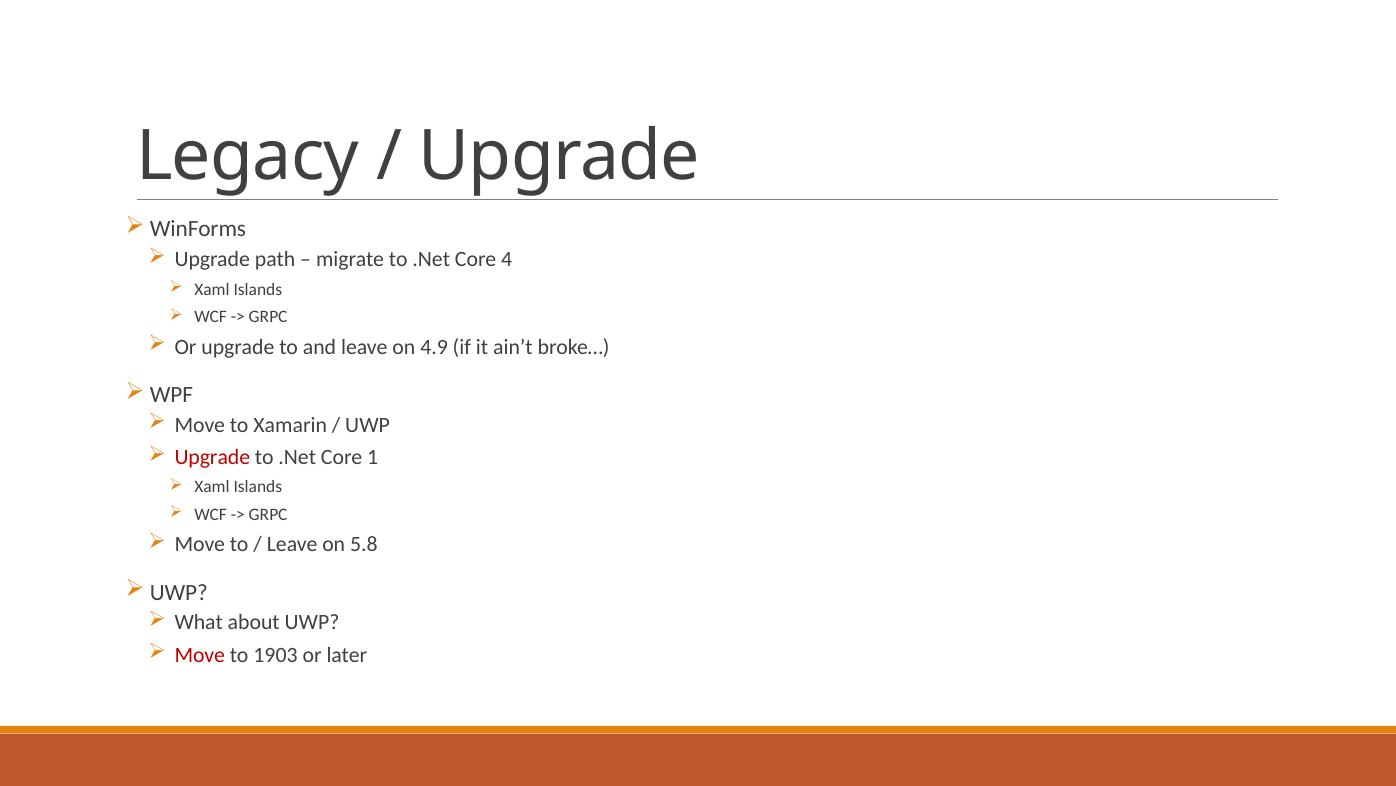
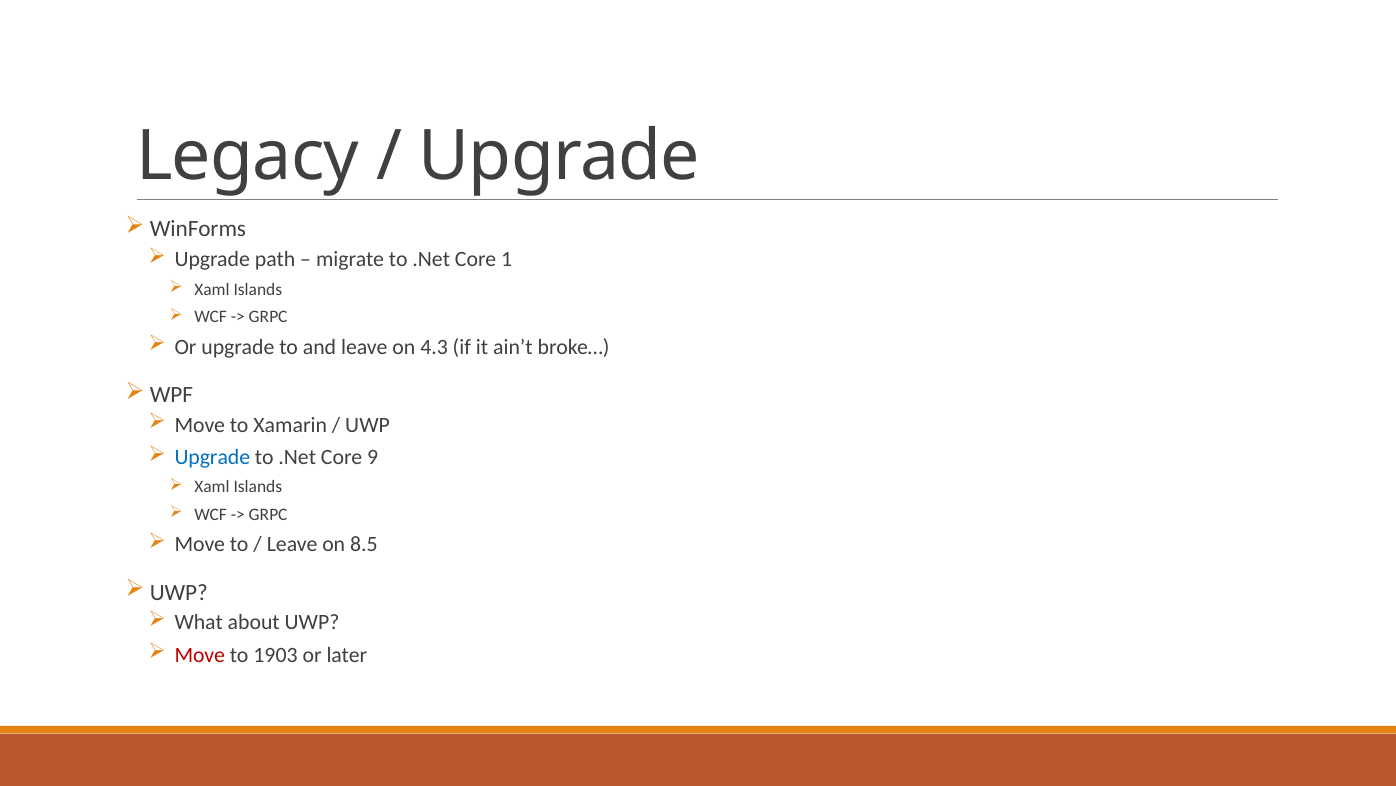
4: 4 -> 1
4.9: 4.9 -> 4.3
Upgrade at (212, 457) colour: red -> blue
1: 1 -> 9
5.8: 5.8 -> 8.5
